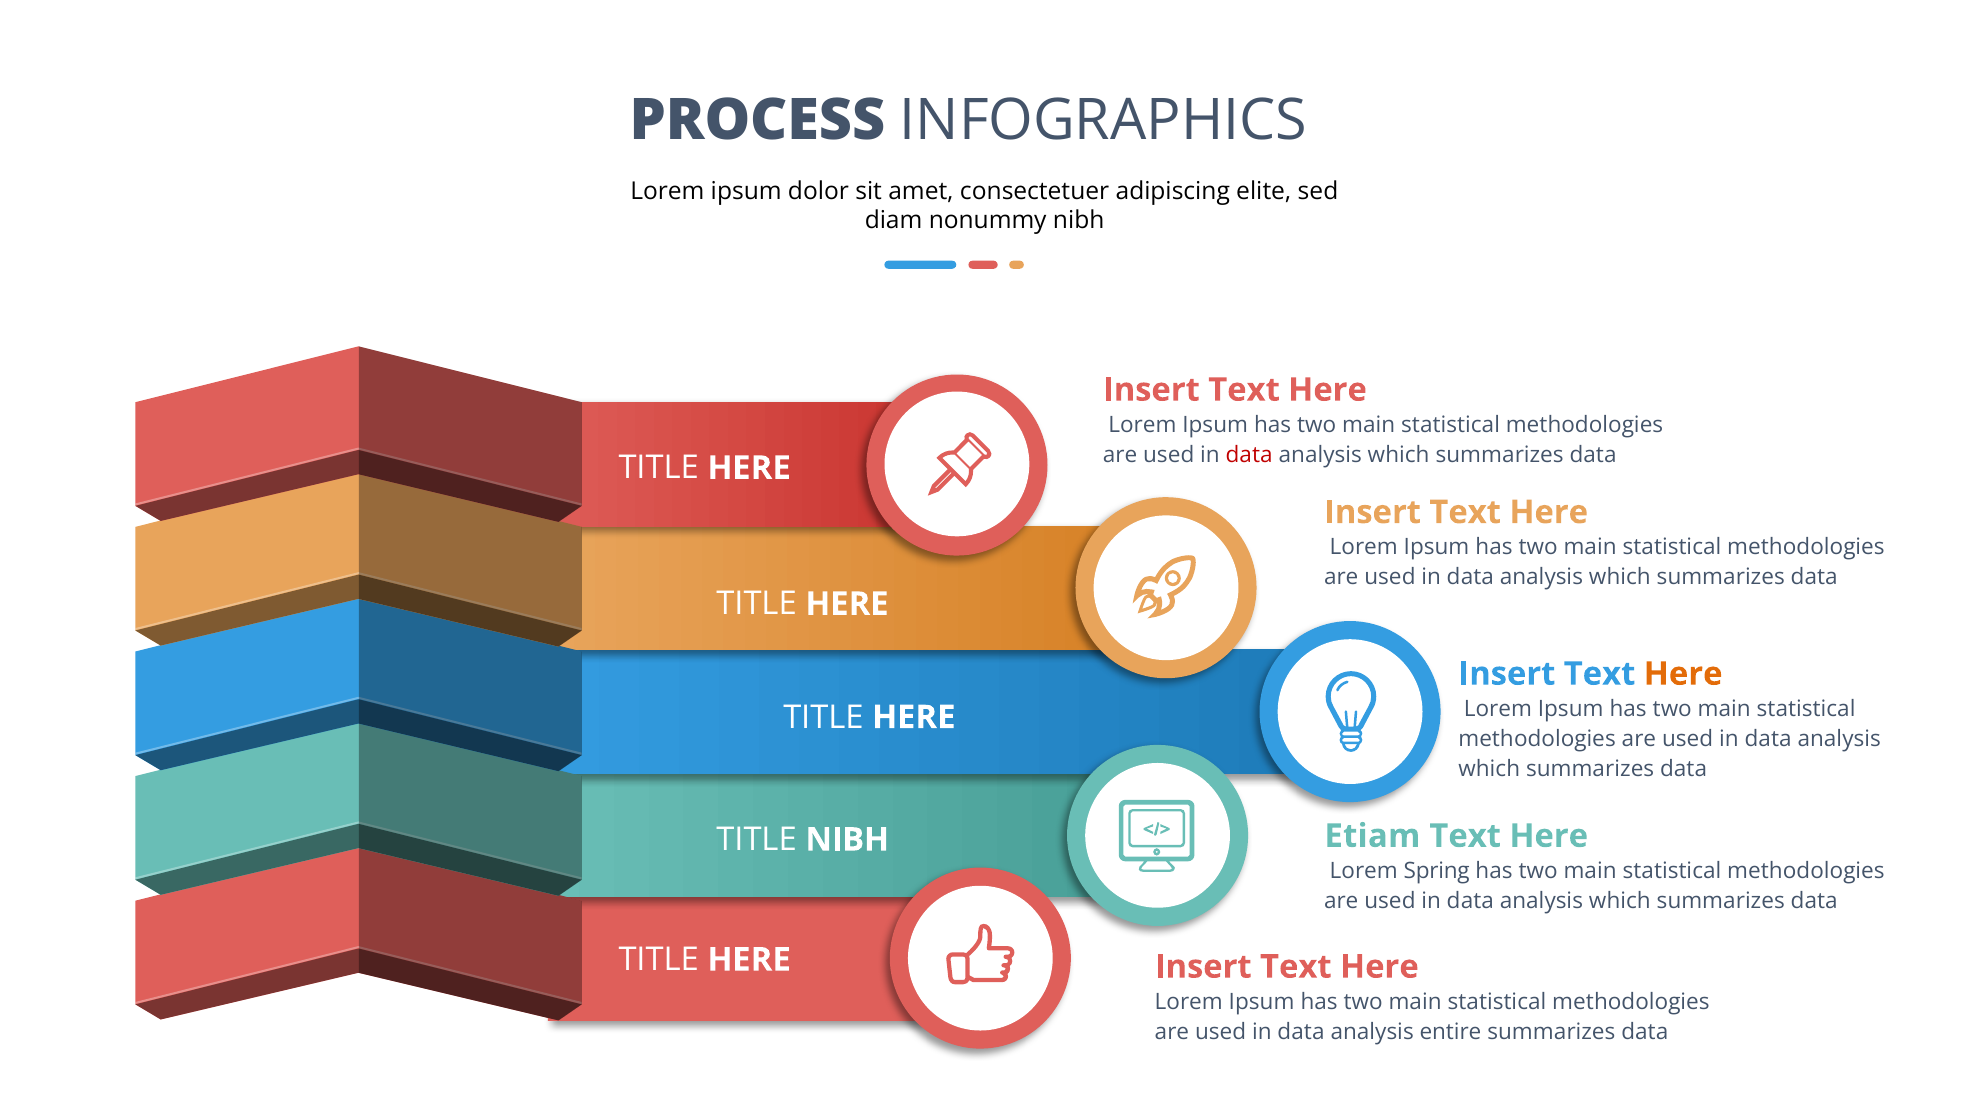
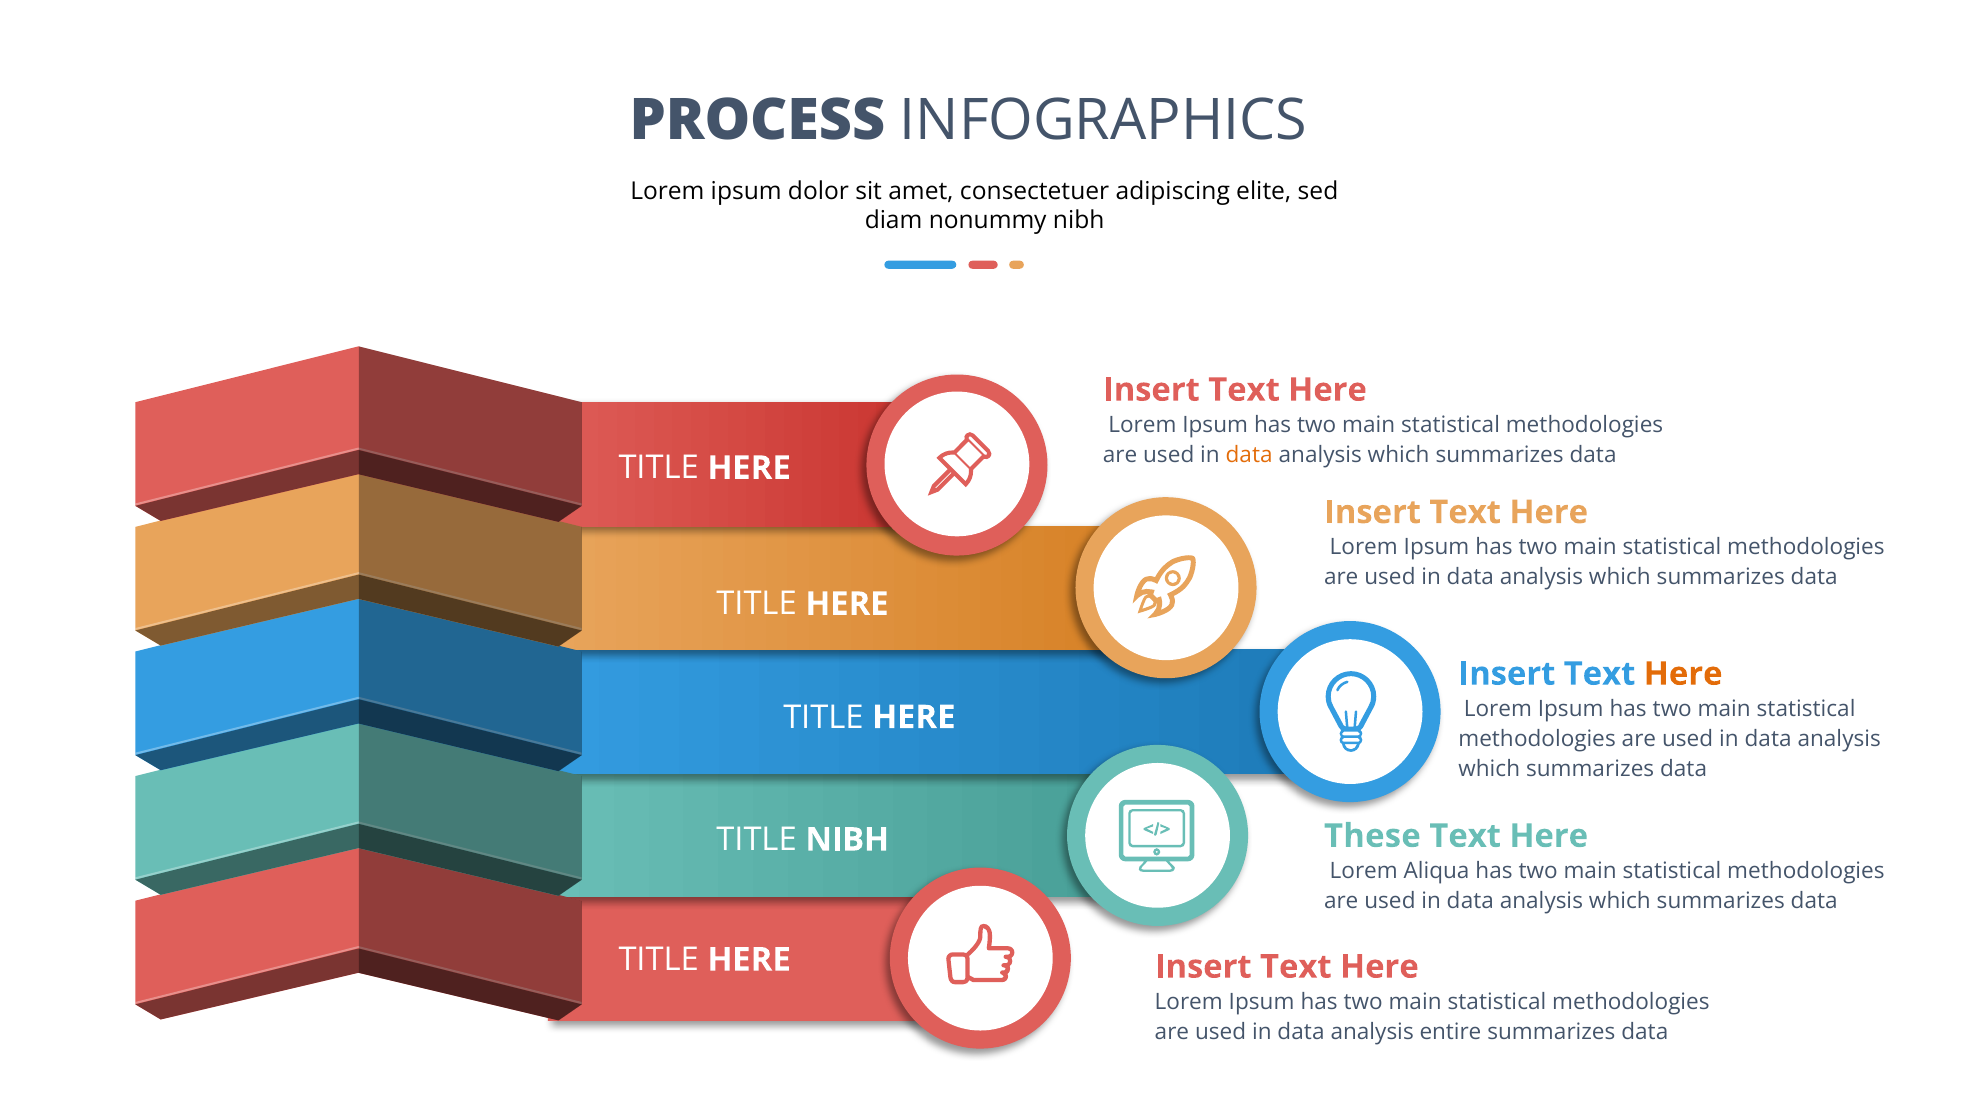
data at (1249, 455) colour: red -> orange
Etiam: Etiam -> These
Spring: Spring -> Aliqua
